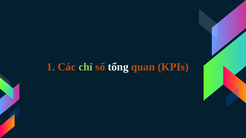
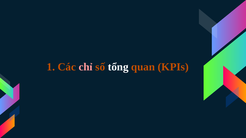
chỉ colour: light green -> pink
